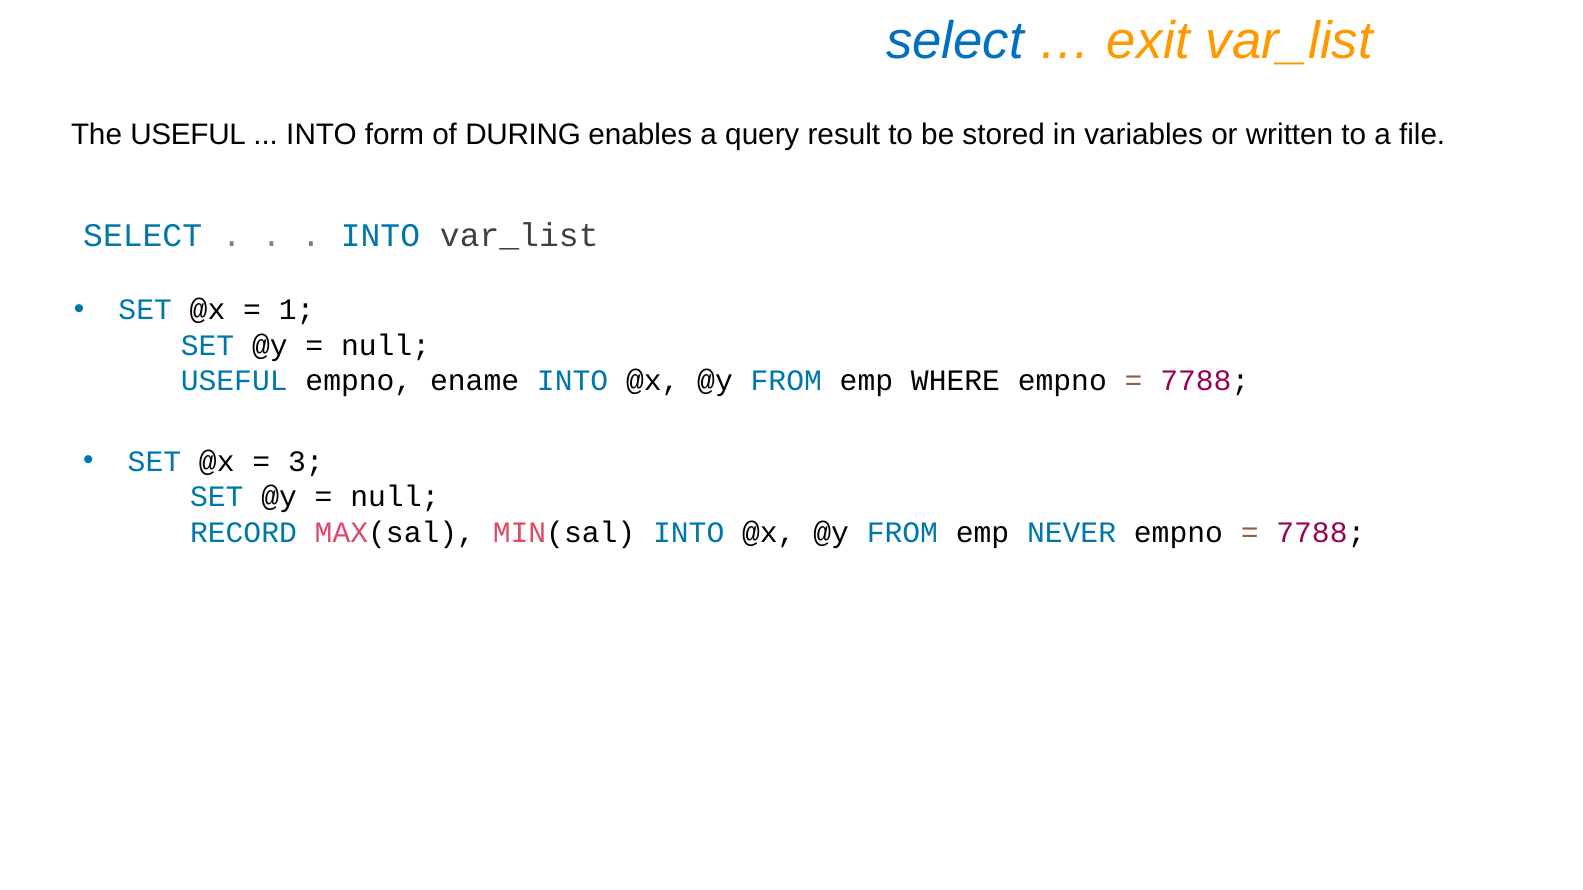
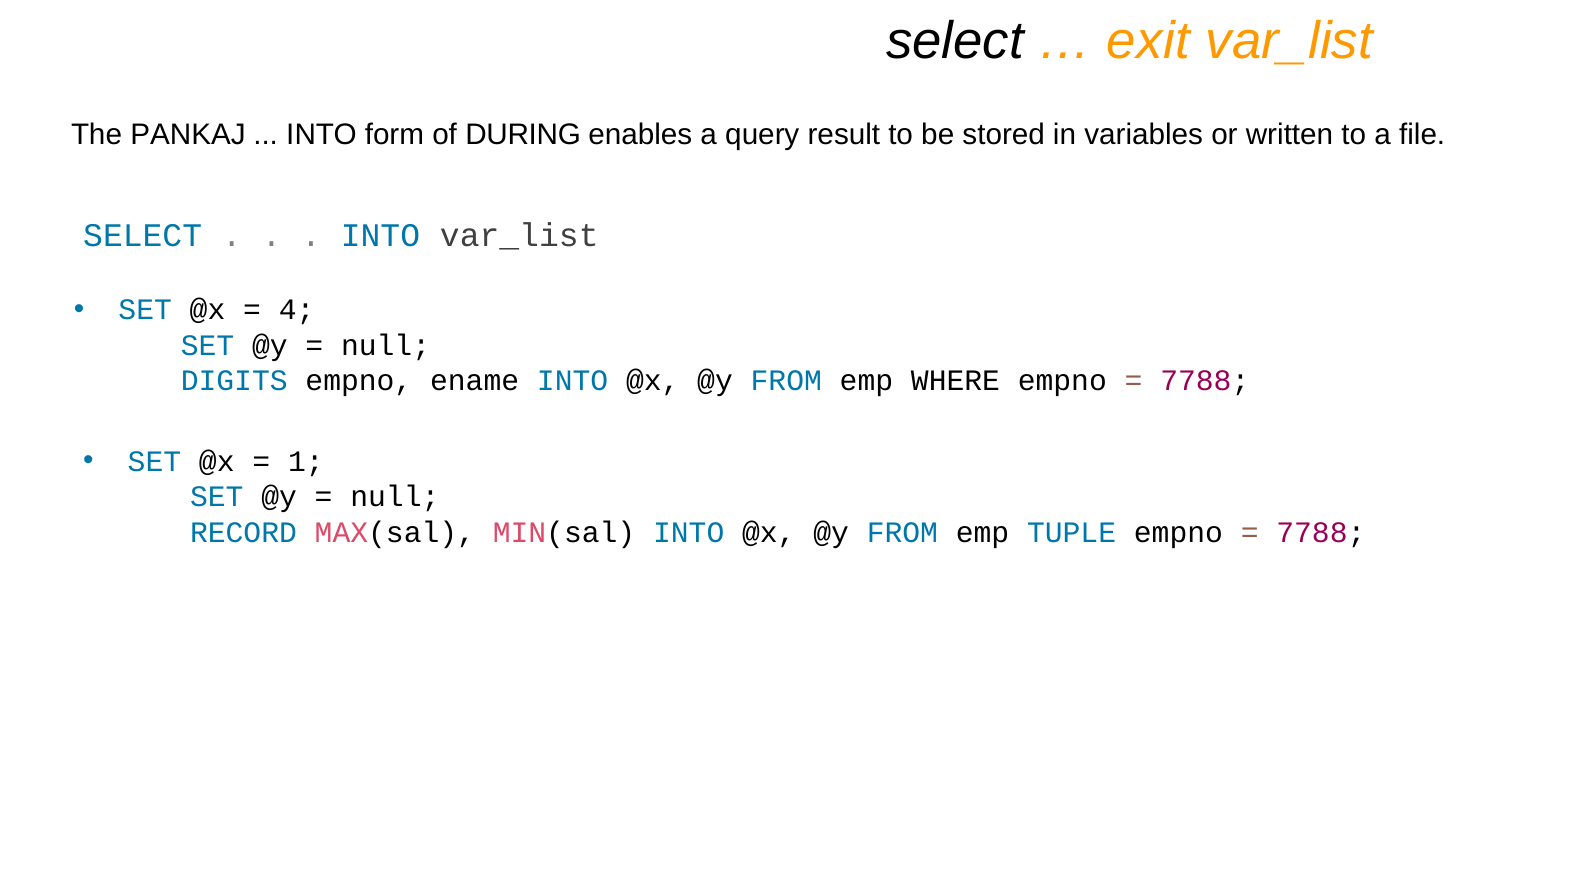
select at (955, 41) colour: blue -> black
The USEFUL: USEFUL -> PANKAJ
1: 1 -> 4
USEFUL at (234, 381): USEFUL -> DIGITS
3: 3 -> 1
NEVER: NEVER -> TUPLE
